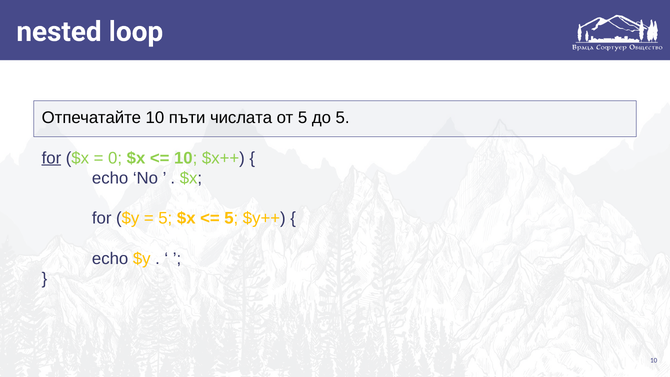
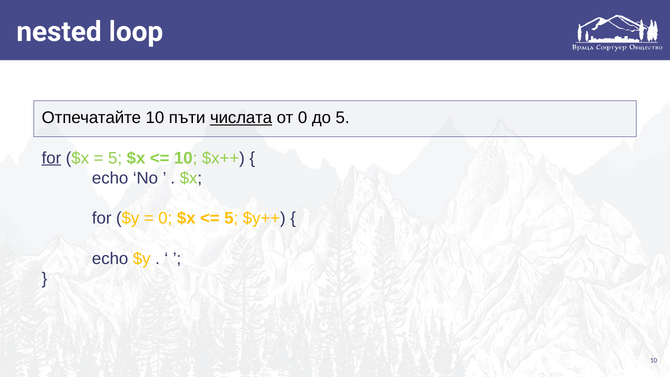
числата underline: none -> present
от 5: 5 -> 0
0 at (115, 158): 0 -> 5
5 at (165, 218): 5 -> 0
